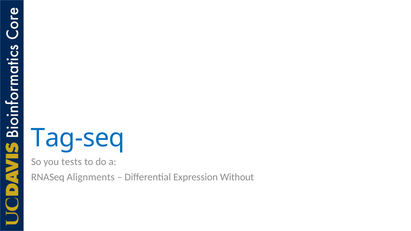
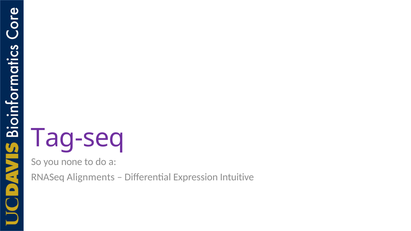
Tag-seq colour: blue -> purple
tests: tests -> none
Without: Without -> Intuitive
